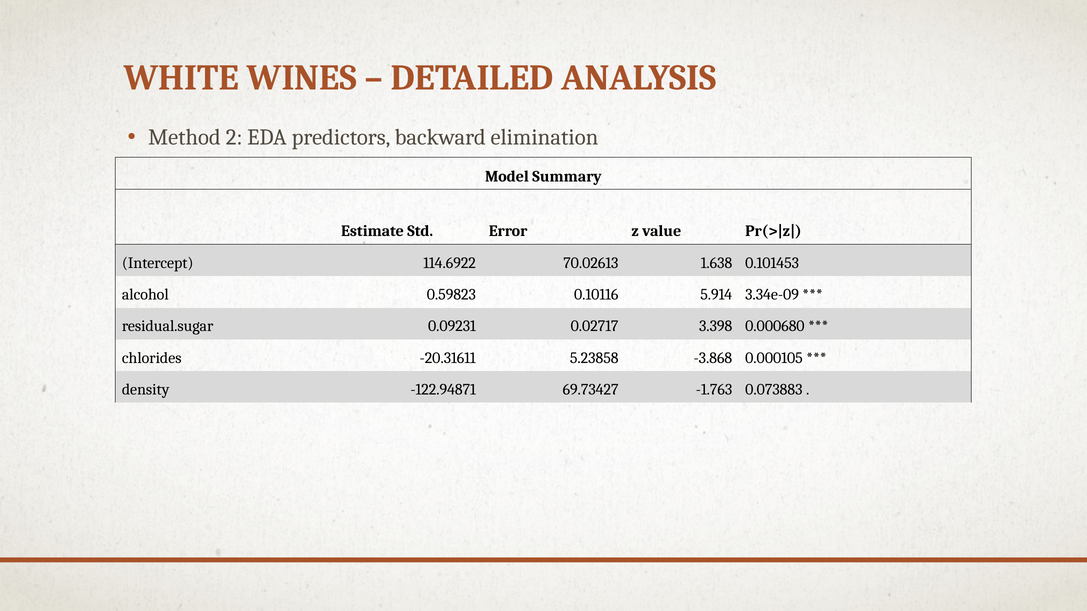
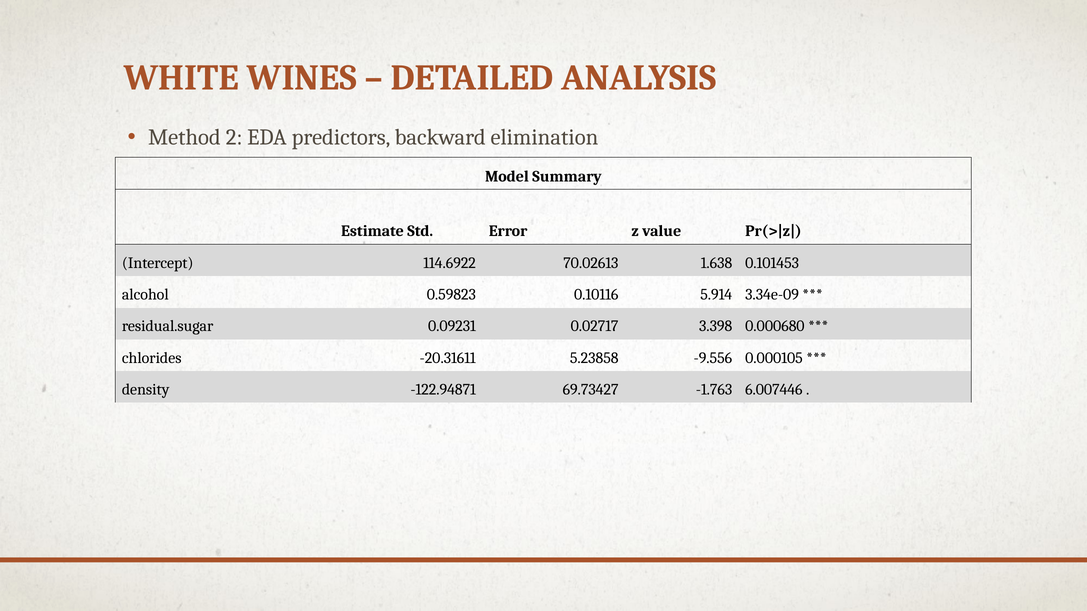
-3.868: -3.868 -> -9.556
0.073883: 0.073883 -> 6.007446
